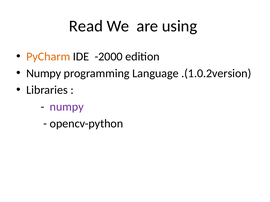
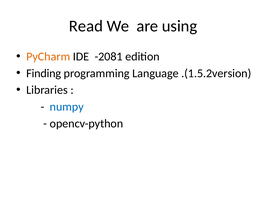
-2000: -2000 -> -2081
Numpy at (44, 73): Numpy -> Finding
.(1.0.2version: .(1.0.2version -> .(1.5.2version
numpy at (67, 107) colour: purple -> blue
